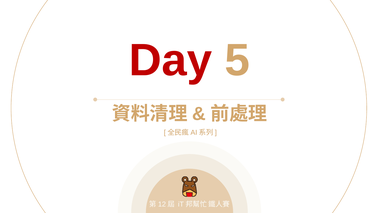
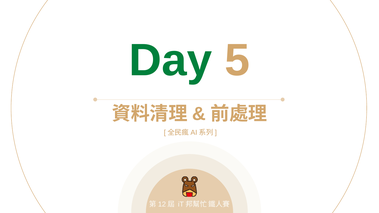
Day colour: red -> green
